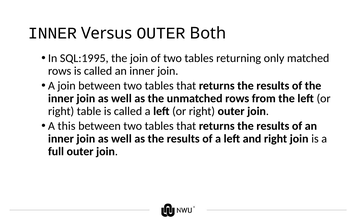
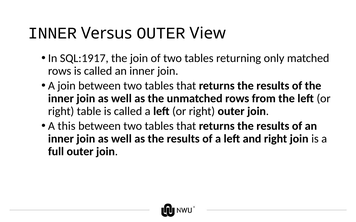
Both: Both -> View
SQL:1995: SQL:1995 -> SQL:1917
